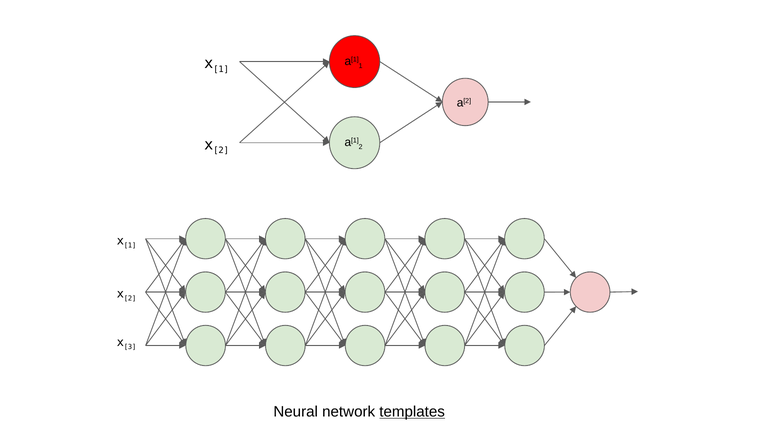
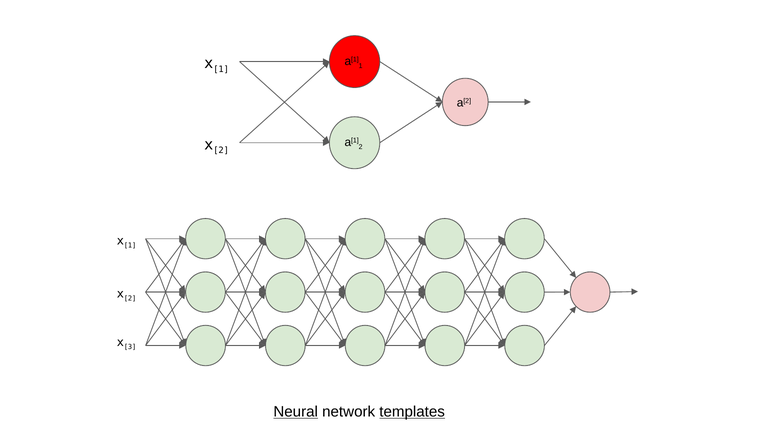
Neural underline: none -> present
